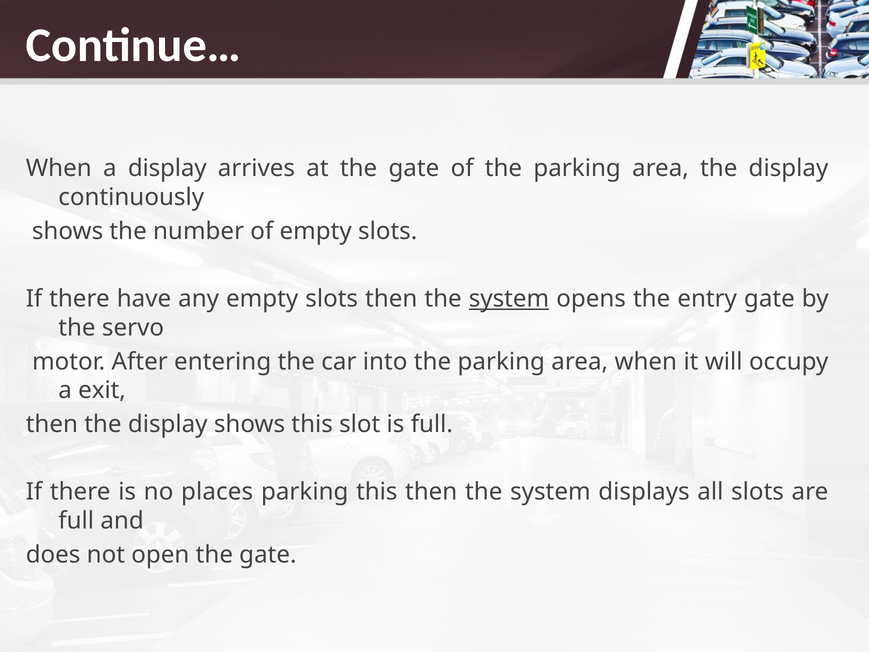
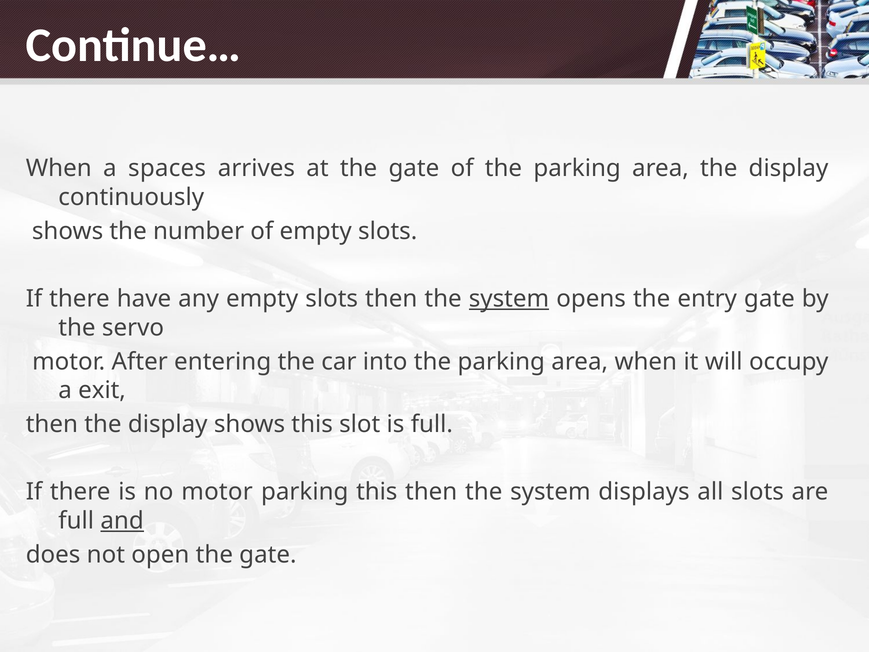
a display: display -> spaces
no places: places -> motor
and underline: none -> present
